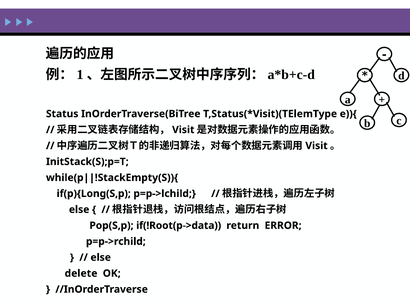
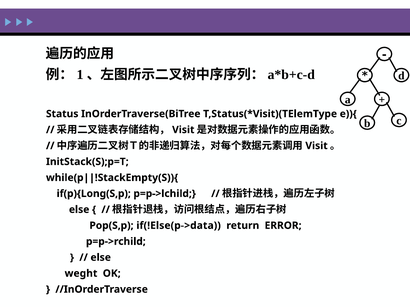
if(!Root(p->data: if(!Root(p->data -> if(!Else(p->data
delete: delete -> weght
